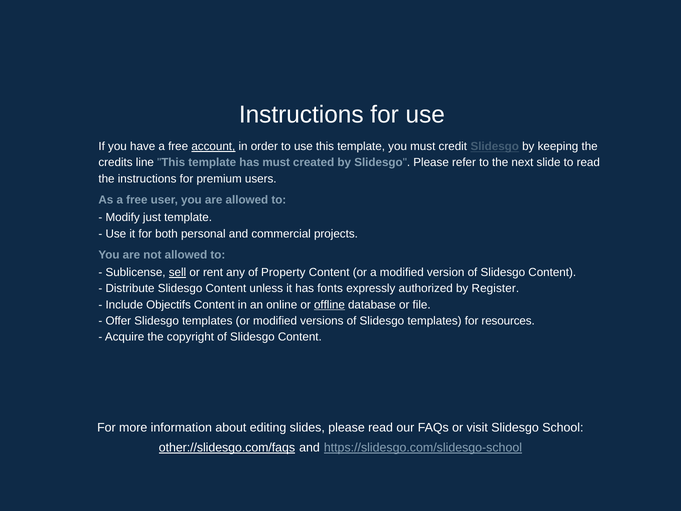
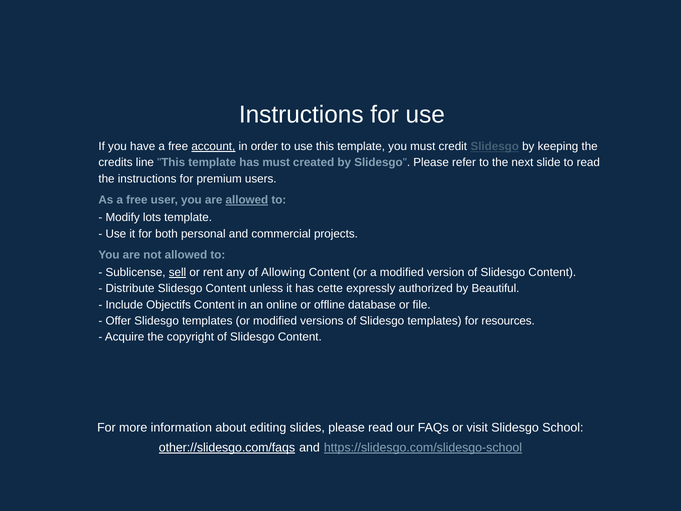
allowed at (247, 200) underline: none -> present
just: just -> lots
Property: Property -> Allowing
fonts: fonts -> cette
Register: Register -> Beautiful
offline underline: present -> none
